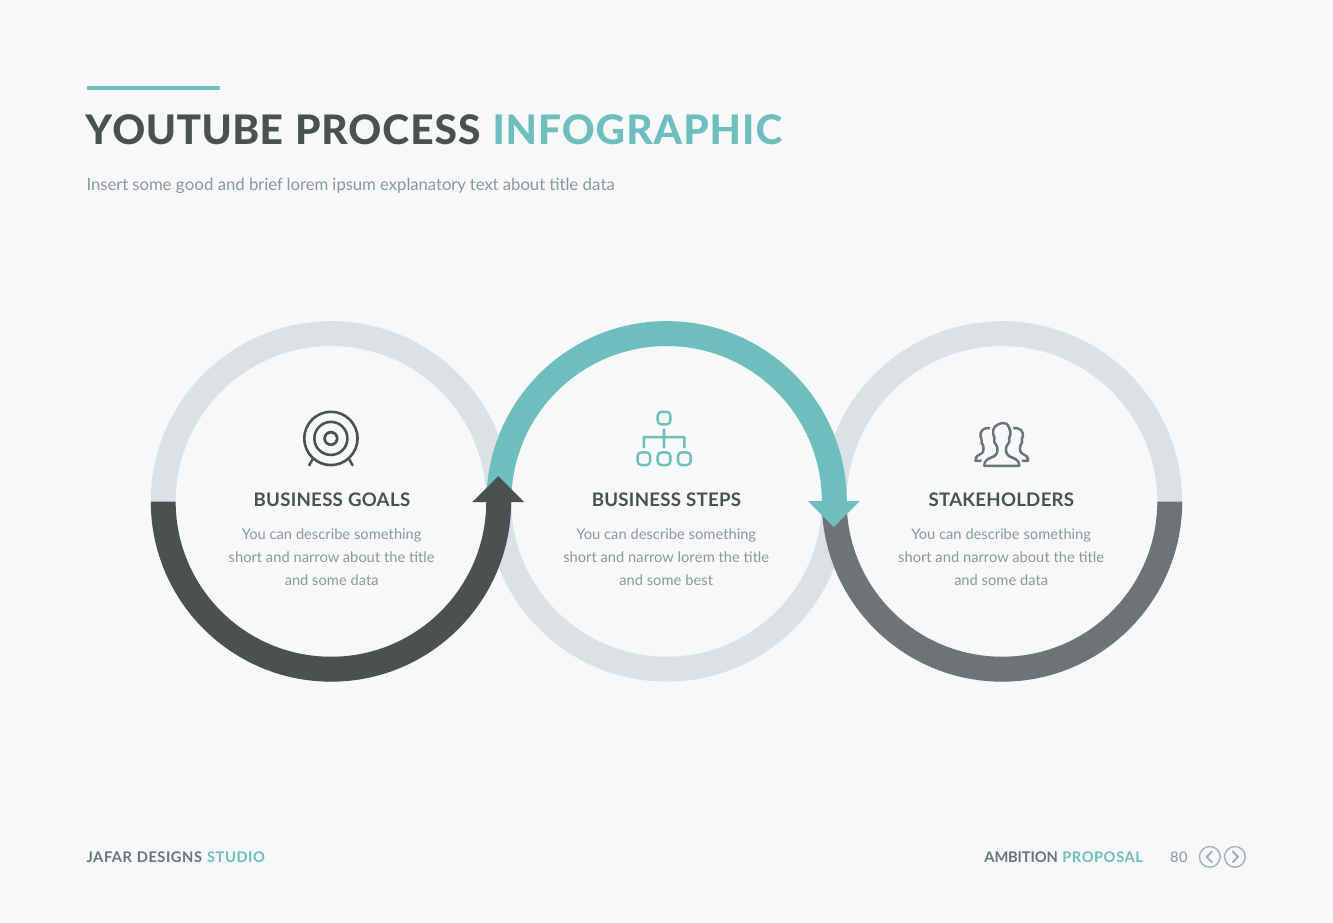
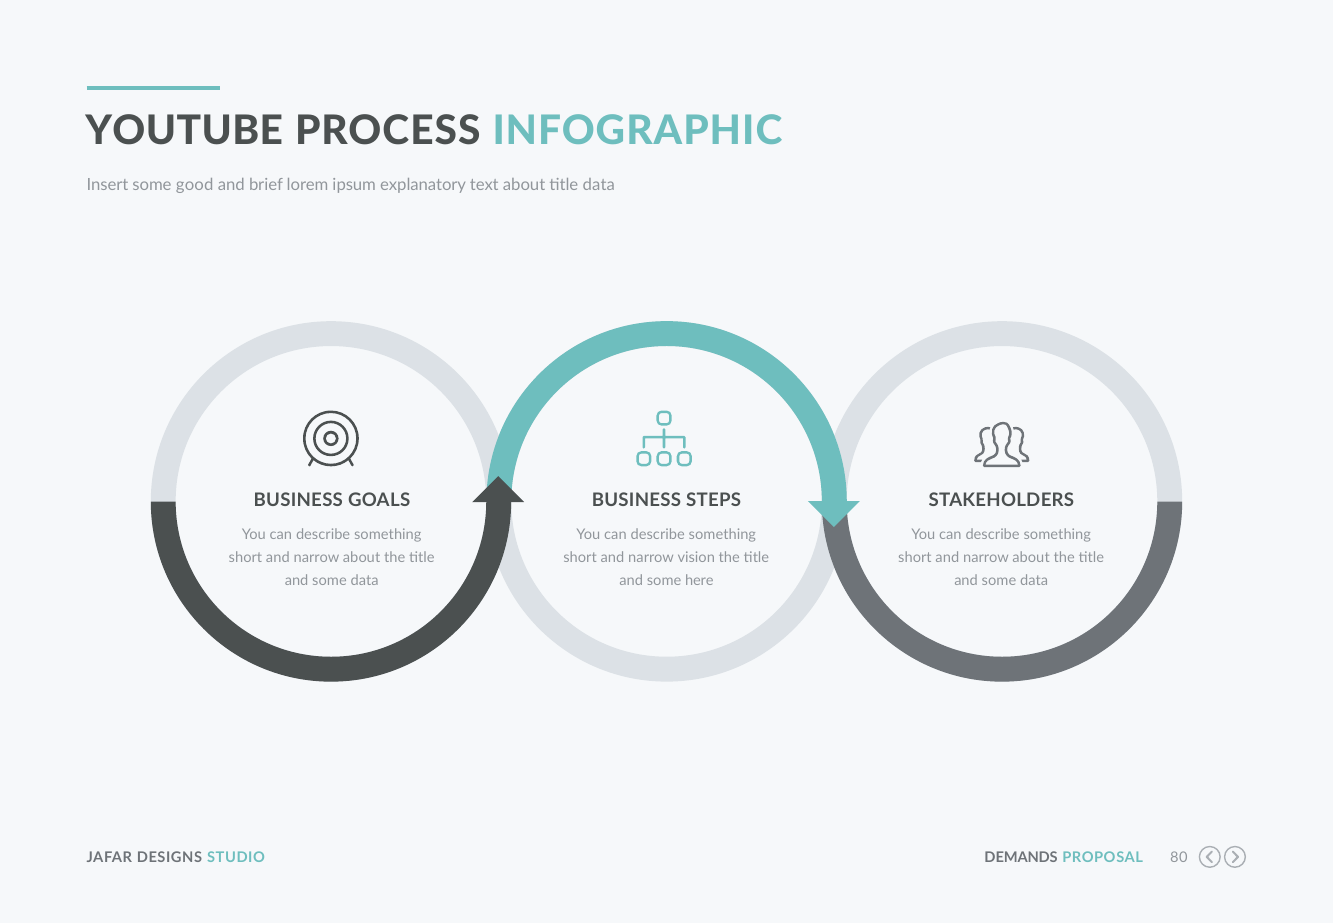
narrow lorem: lorem -> vision
best: best -> here
AMBITION: AMBITION -> DEMANDS
